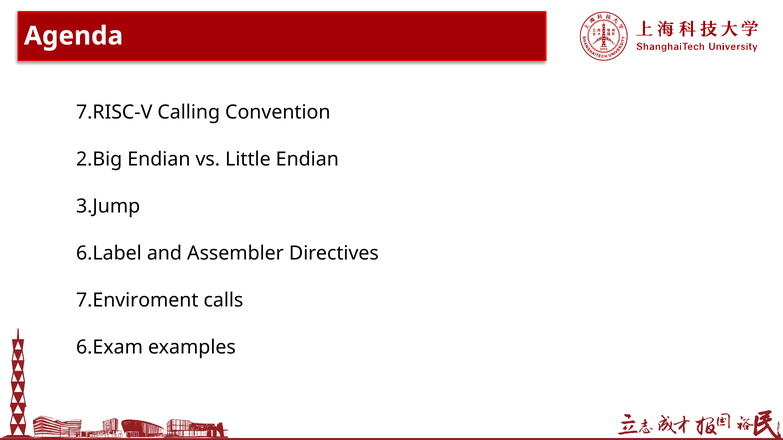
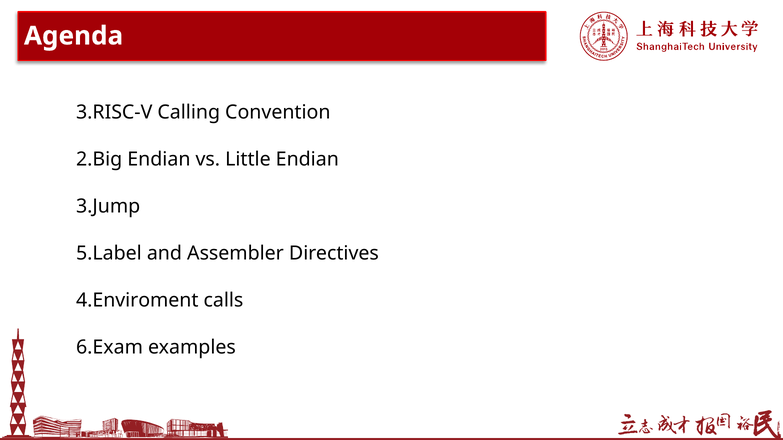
7.RISC-V: 7.RISC-V -> 3.RISC-V
6.Label: 6.Label -> 5.Label
7.Enviroment: 7.Enviroment -> 4.Enviroment
